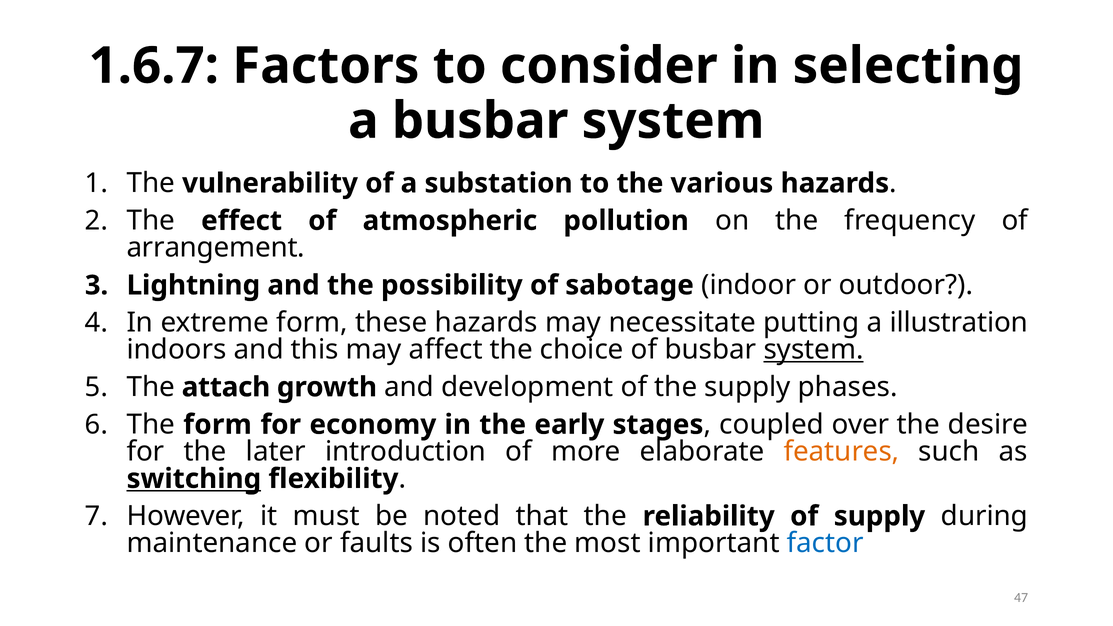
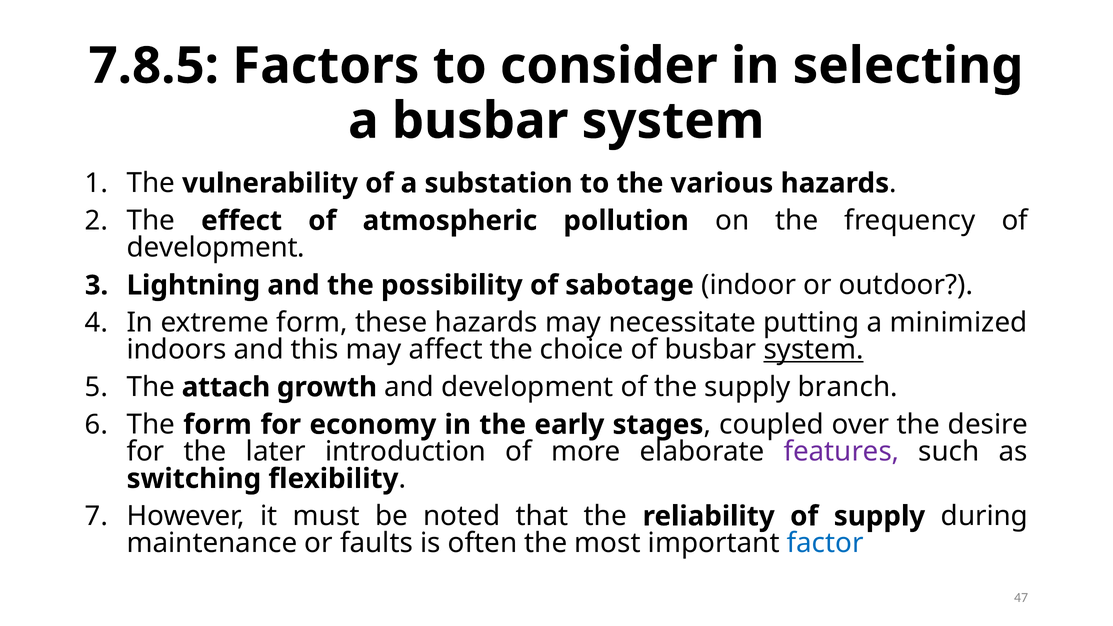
1.6.7: 1.6.7 -> 7.8.5
arrangement at (216, 248): arrangement -> development
illustration: illustration -> minimized
phases: phases -> branch
features colour: orange -> purple
switching underline: present -> none
